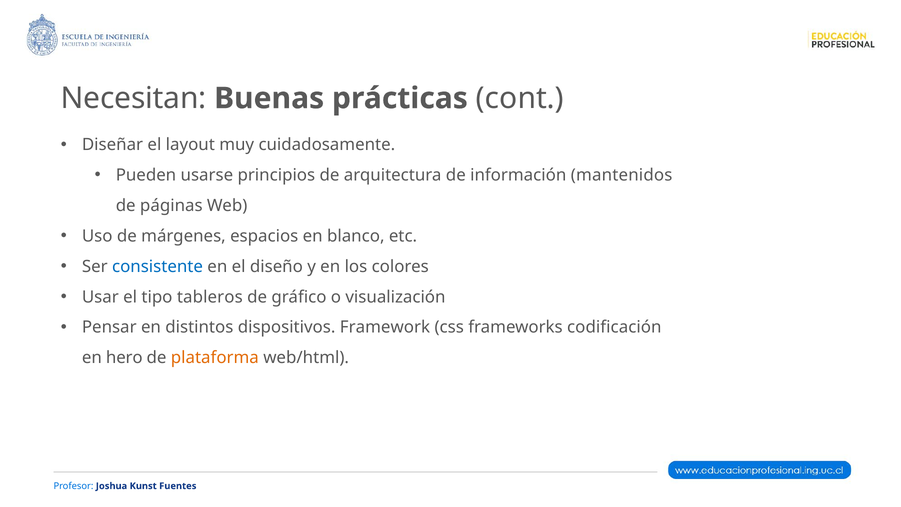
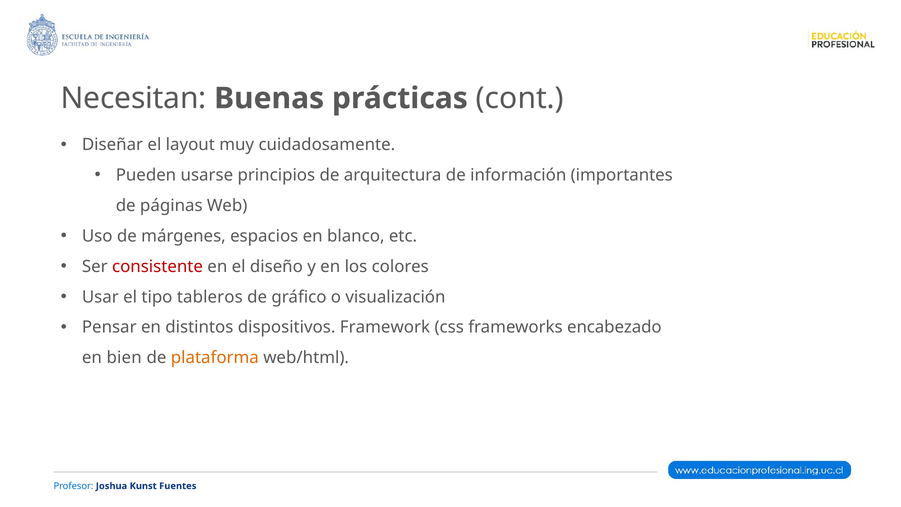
mantenidos: mantenidos -> importantes
consistente colour: blue -> red
codificación: codificación -> encabezado
hero: hero -> bien
